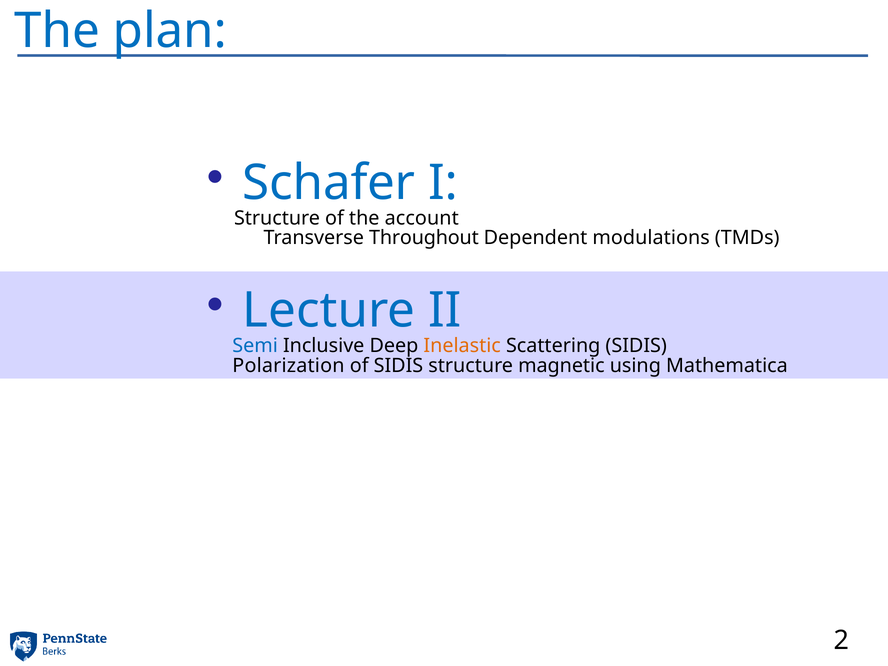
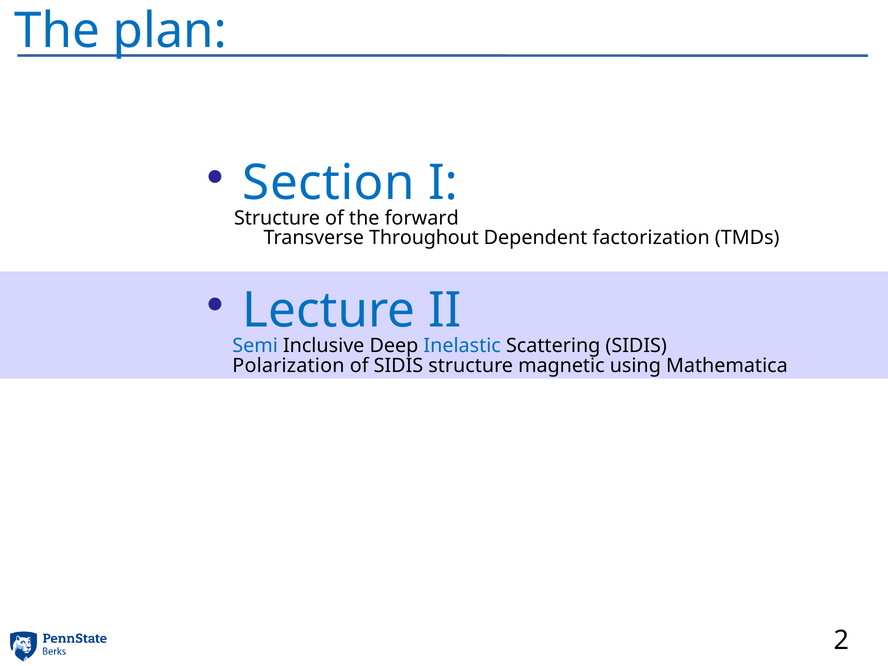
Schafer: Schafer -> Section
account: account -> forward
modulations: modulations -> factorization
Inelastic colour: orange -> blue
